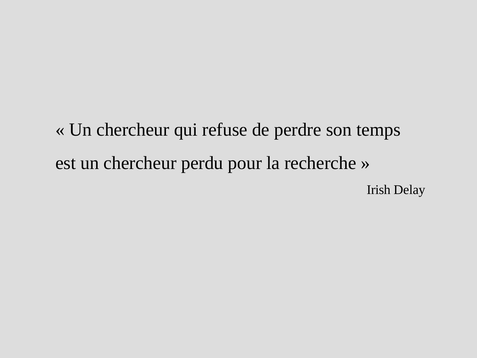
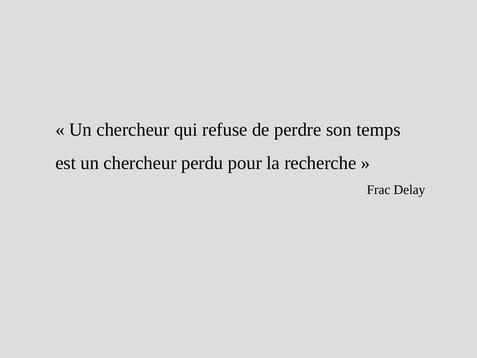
Irish: Irish -> Frac
